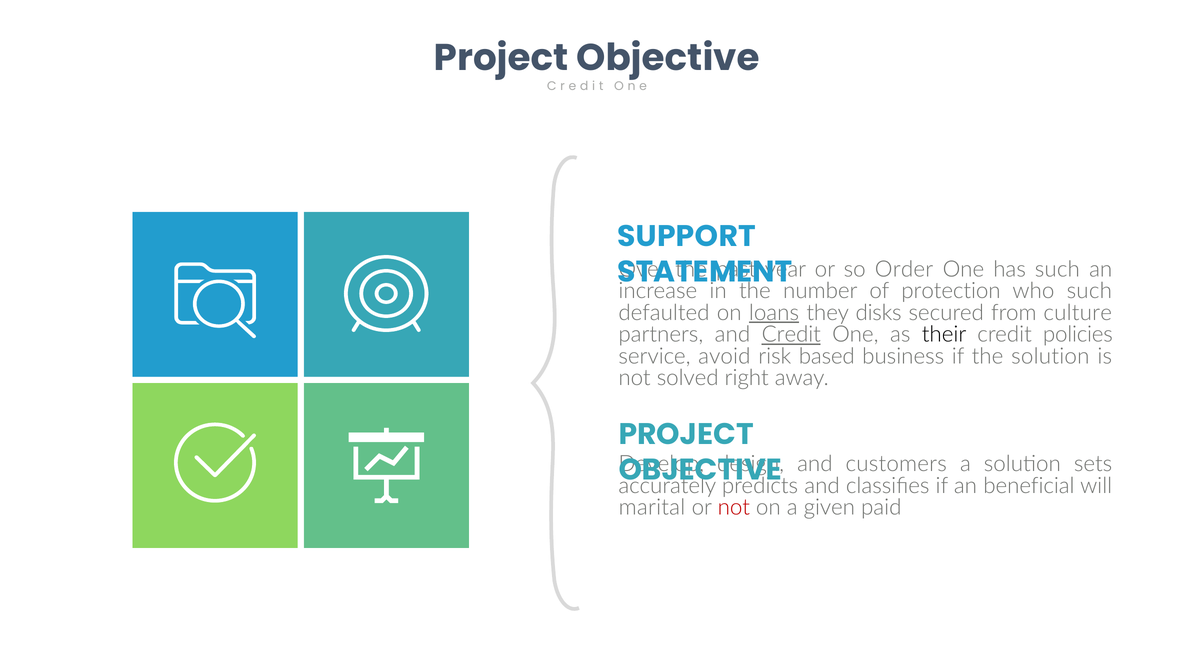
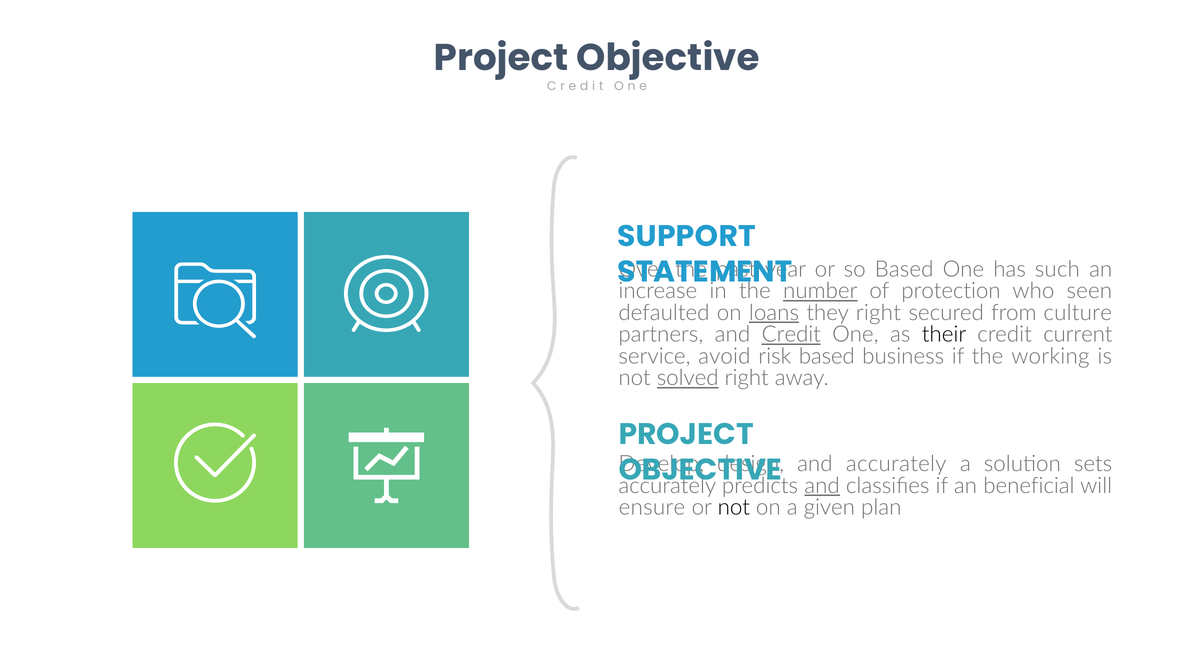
so Order: Order -> Based
number underline: none -> present
who such: such -> seen
they disks: disks -> right
policies: policies -> current
the solution: solution -> working
solved underline: none -> present
and customers: customers -> accurately
and at (822, 486) underline: none -> present
marital: marital -> ensure
not at (734, 508) colour: red -> black
paid: paid -> plan
